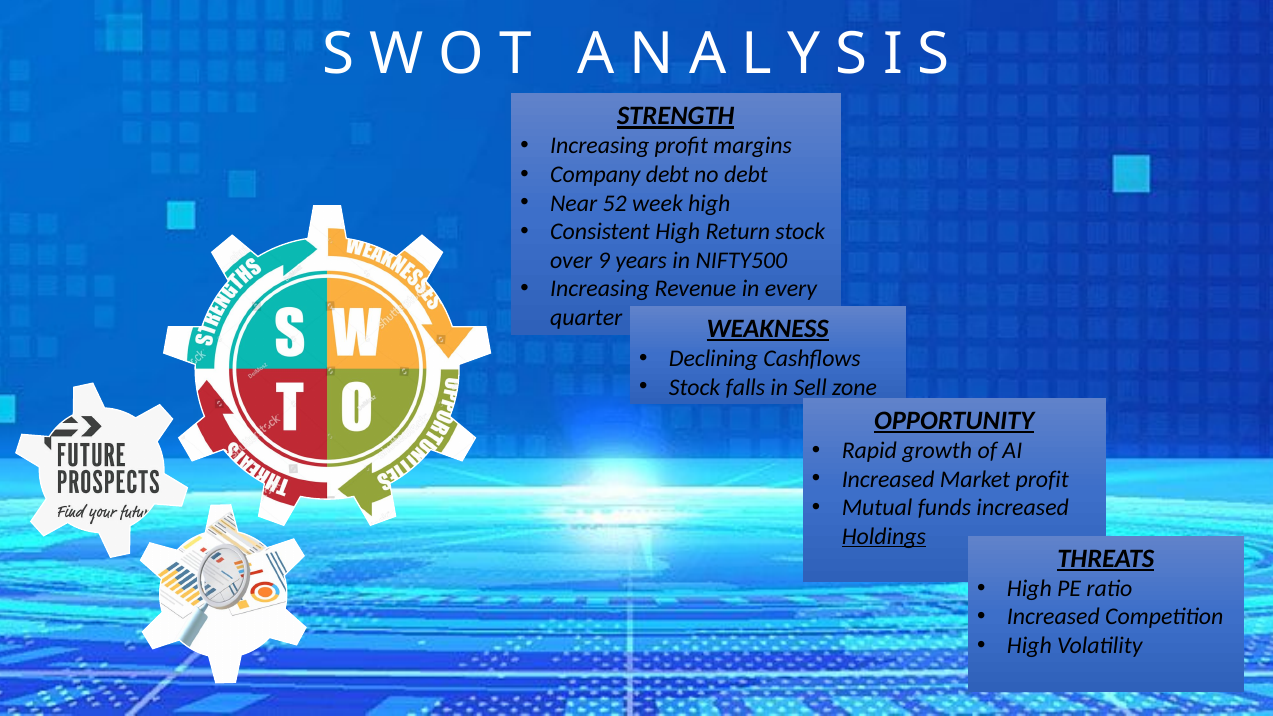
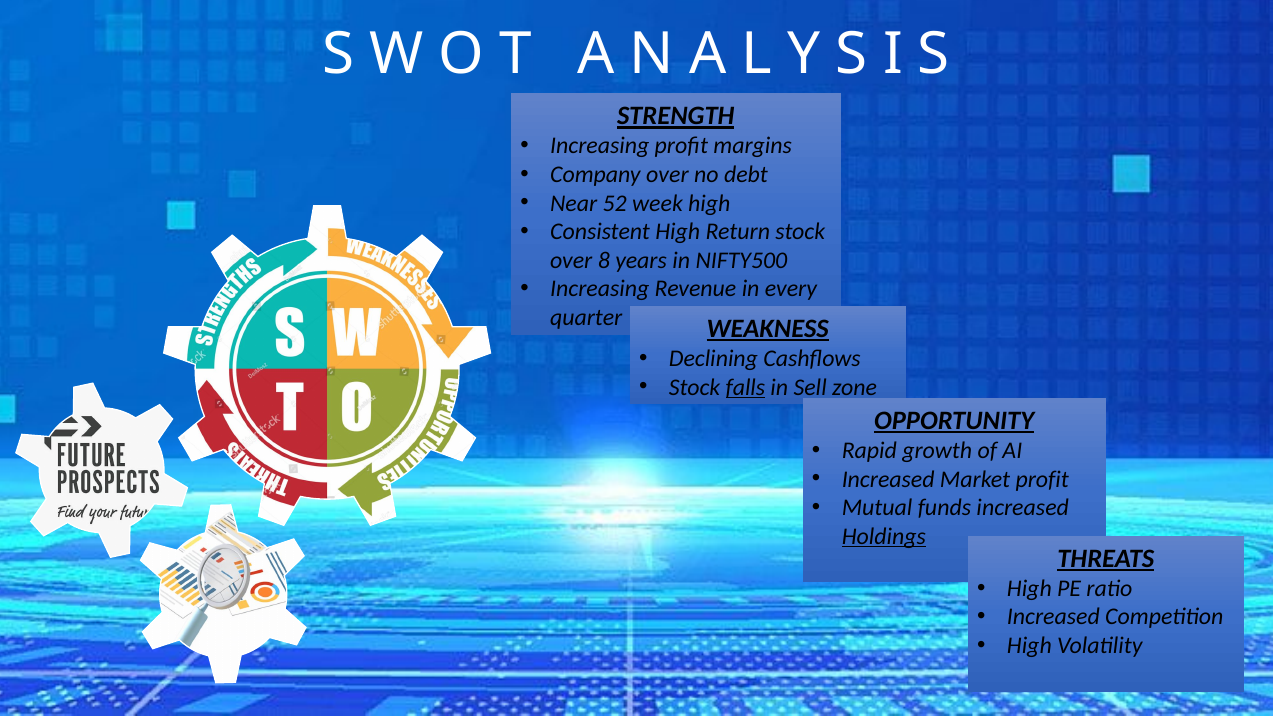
Company debt: debt -> over
9: 9 -> 8
falls underline: none -> present
